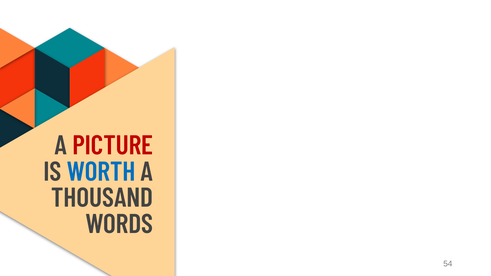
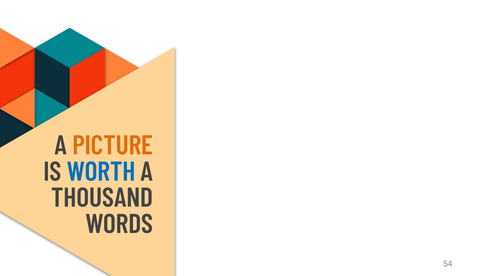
PICTURE colour: red -> orange
